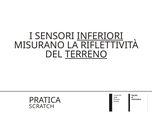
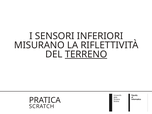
INFERIORI underline: present -> none
